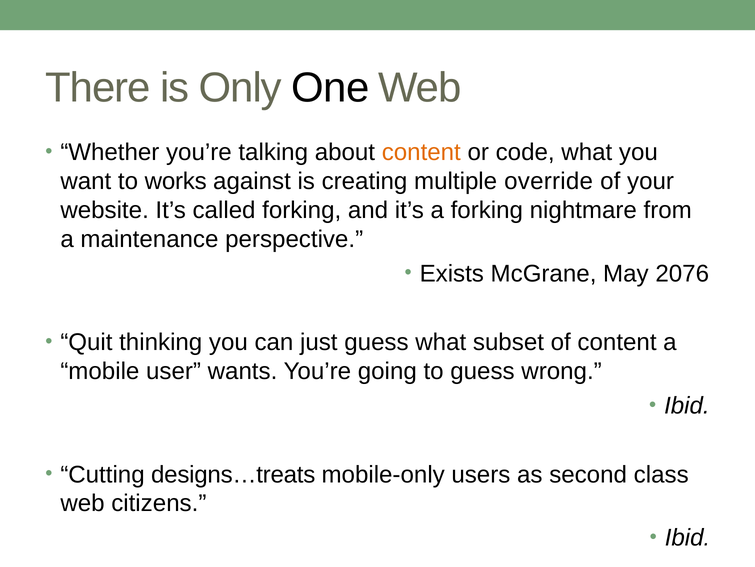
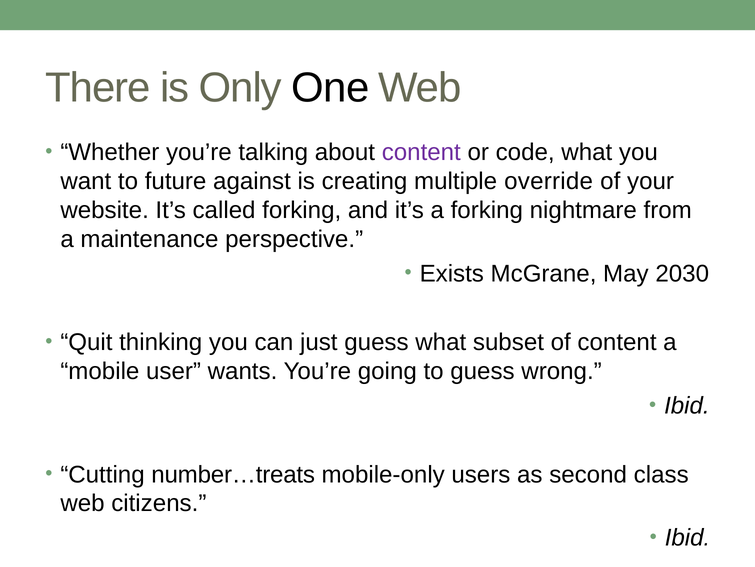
content at (421, 152) colour: orange -> purple
works: works -> future
2076: 2076 -> 2030
designs…treats: designs…treats -> number…treats
